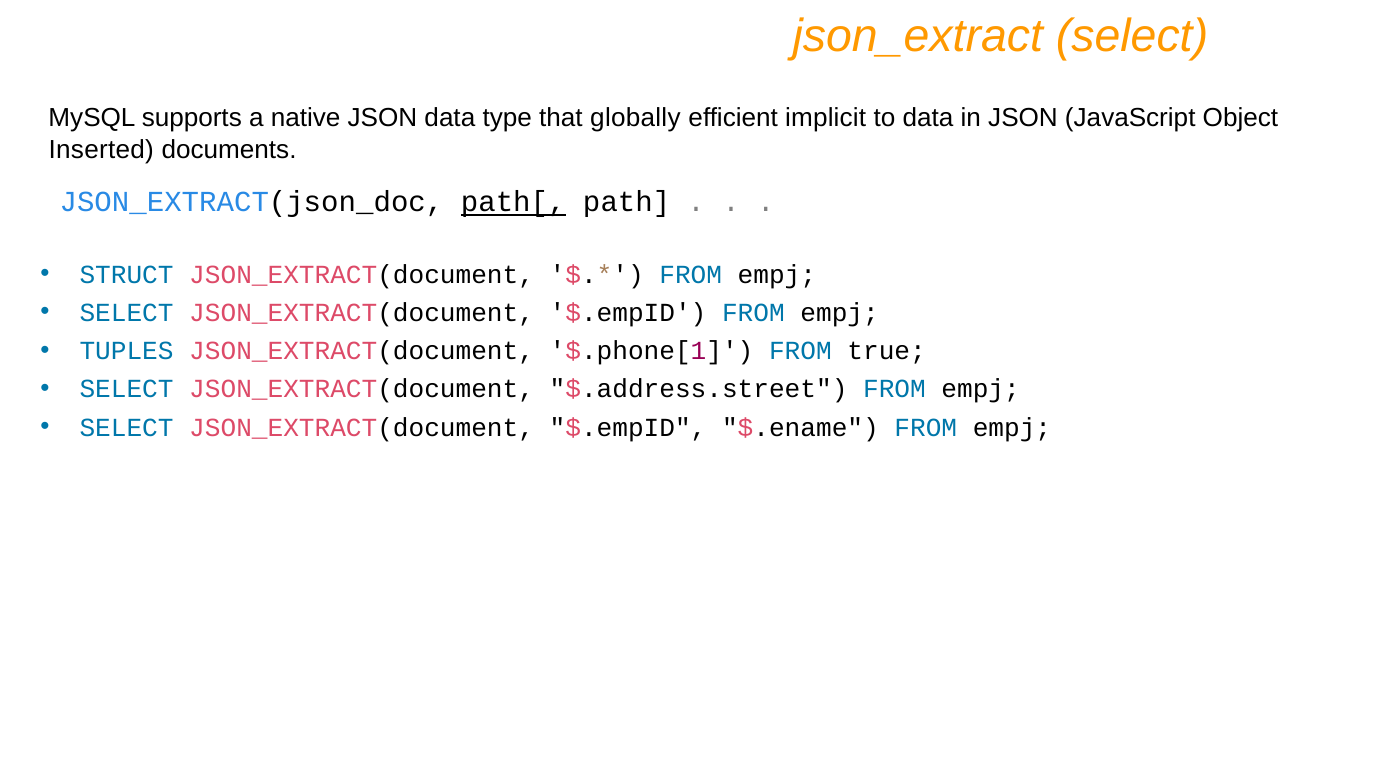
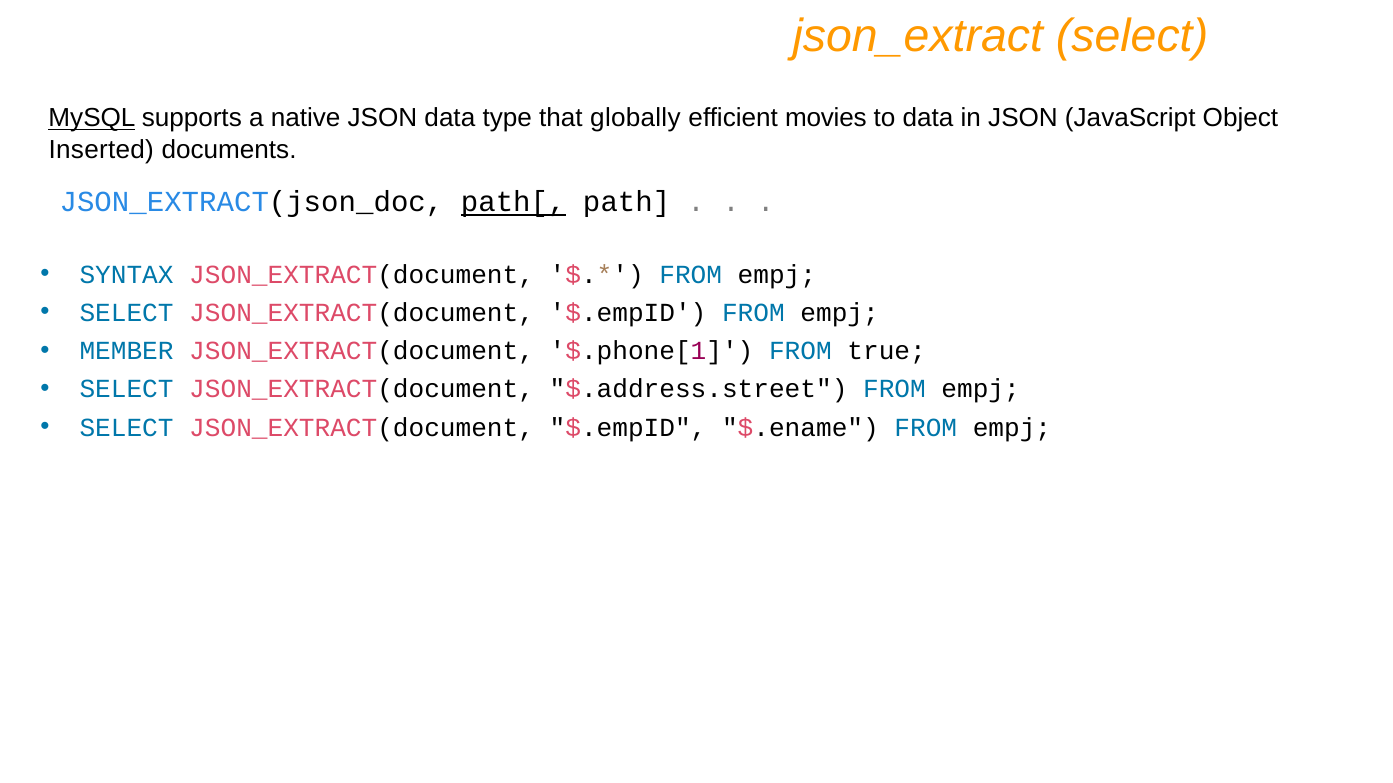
MySQL underline: none -> present
implicit: implicit -> movies
STRUCT: STRUCT -> SYNTAX
TUPLES: TUPLES -> MEMBER
